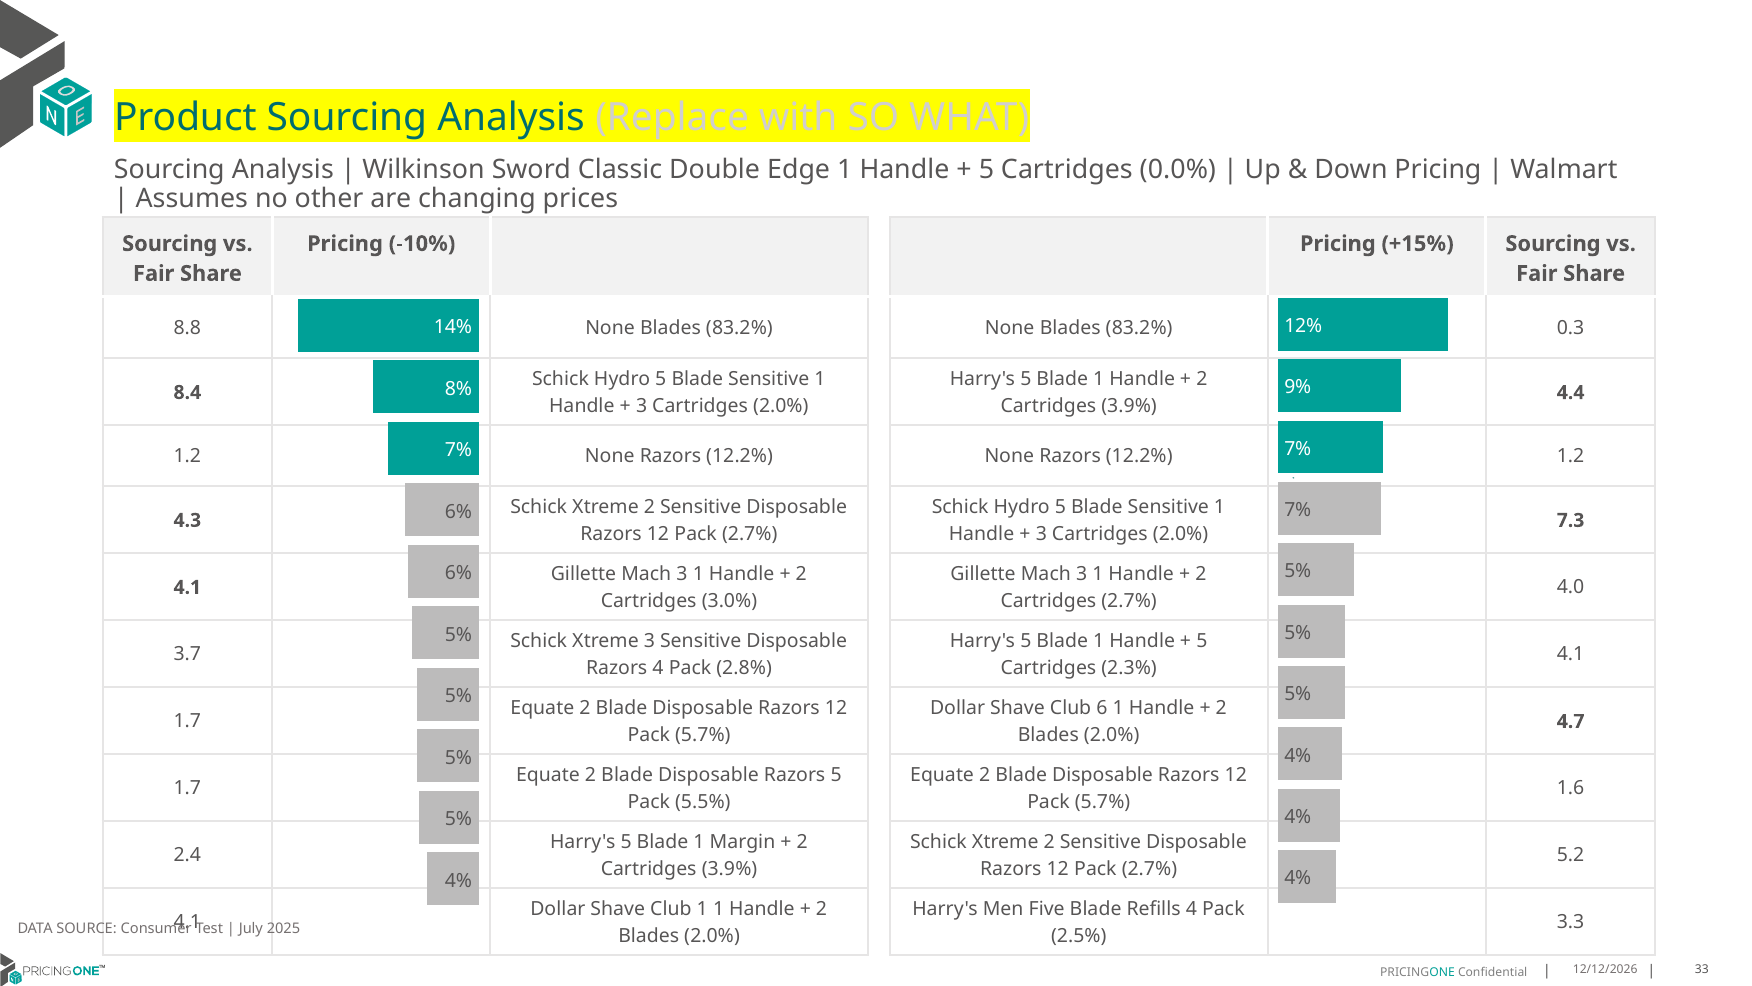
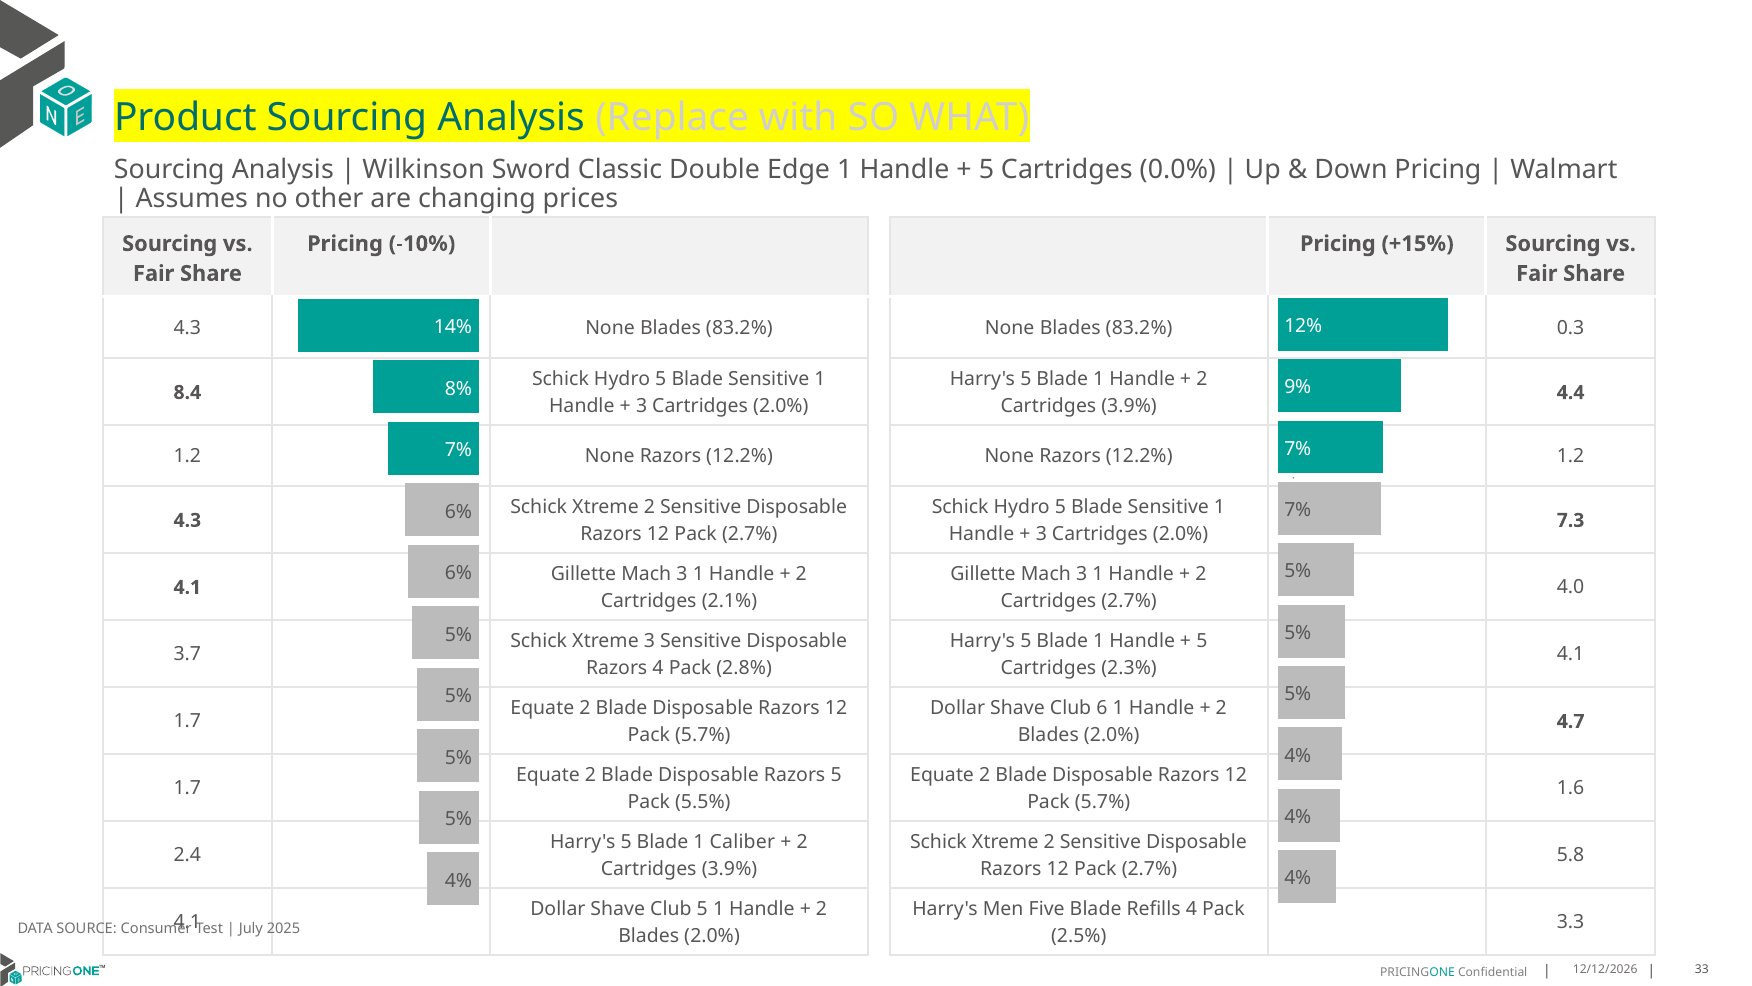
8.8 at (187, 328): 8.8 -> 4.3
3.0%: 3.0% -> 2.1%
Margin: Margin -> Caliber
5.2: 5.2 -> 5.8
Club 1: 1 -> 5
